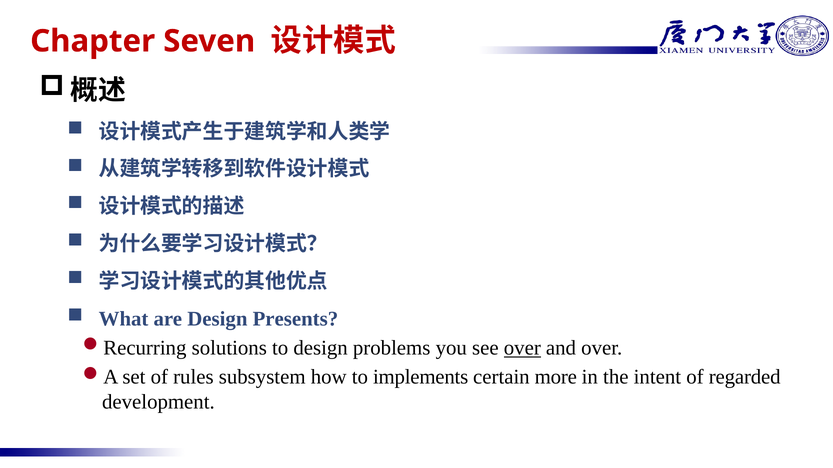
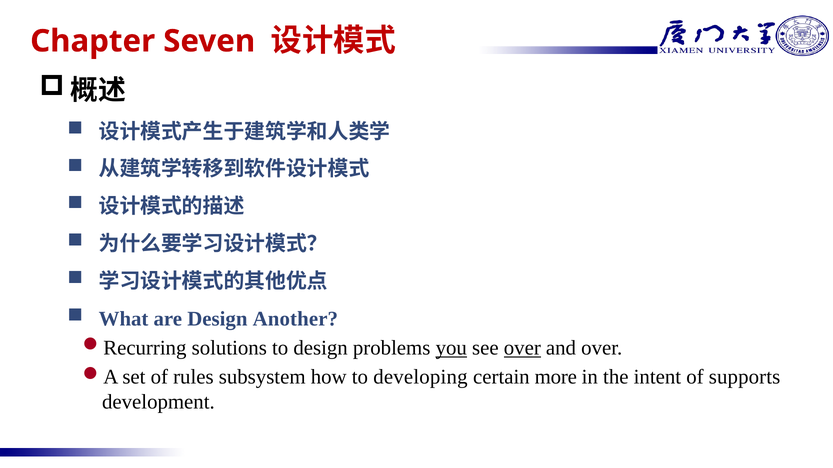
Presents: Presents -> Another
you underline: none -> present
implements: implements -> developing
regarded: regarded -> supports
